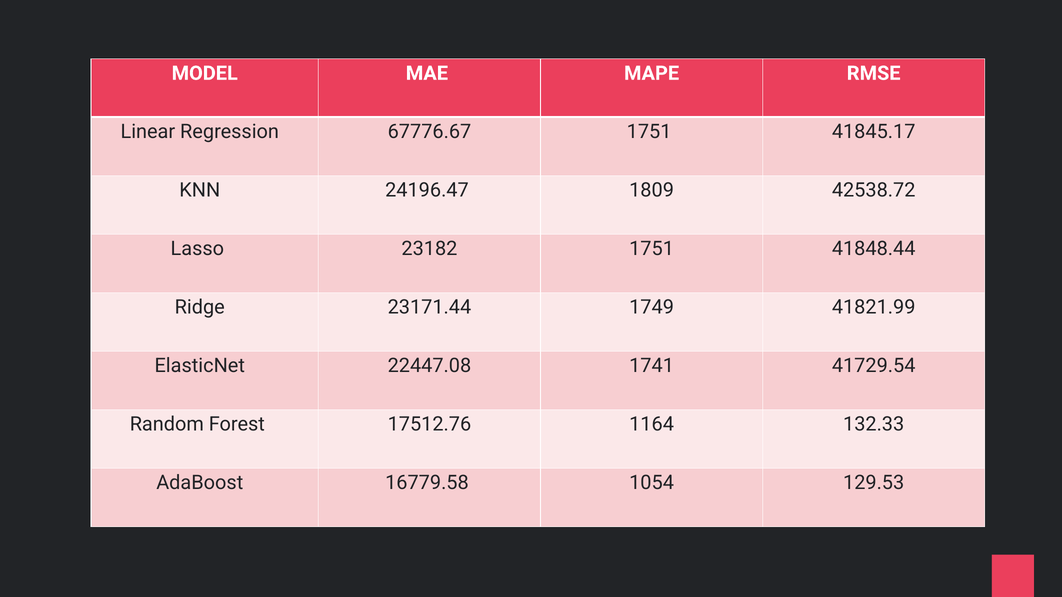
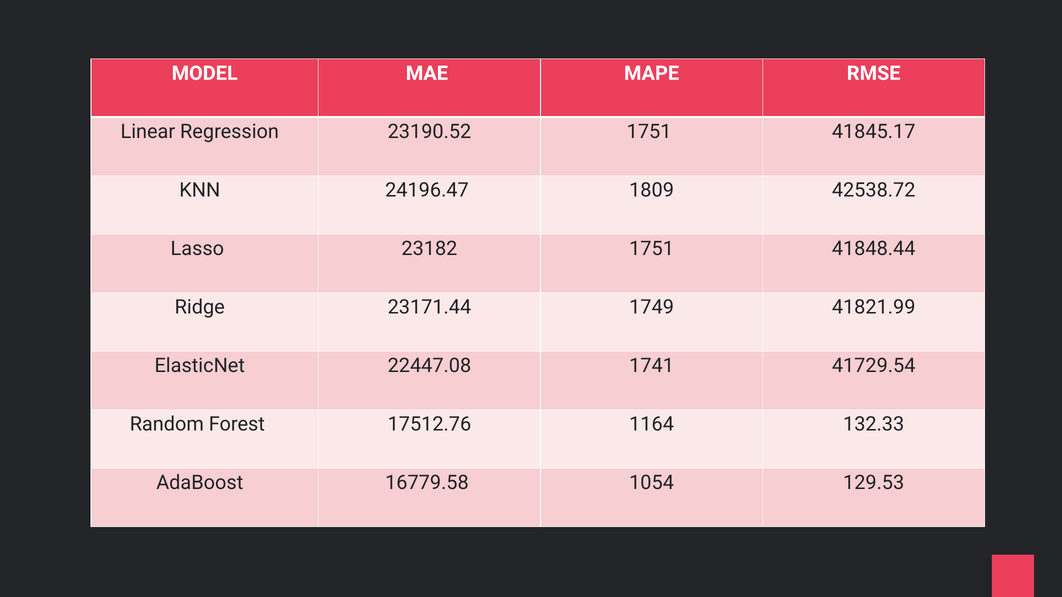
67776.67: 67776.67 -> 23190.52
